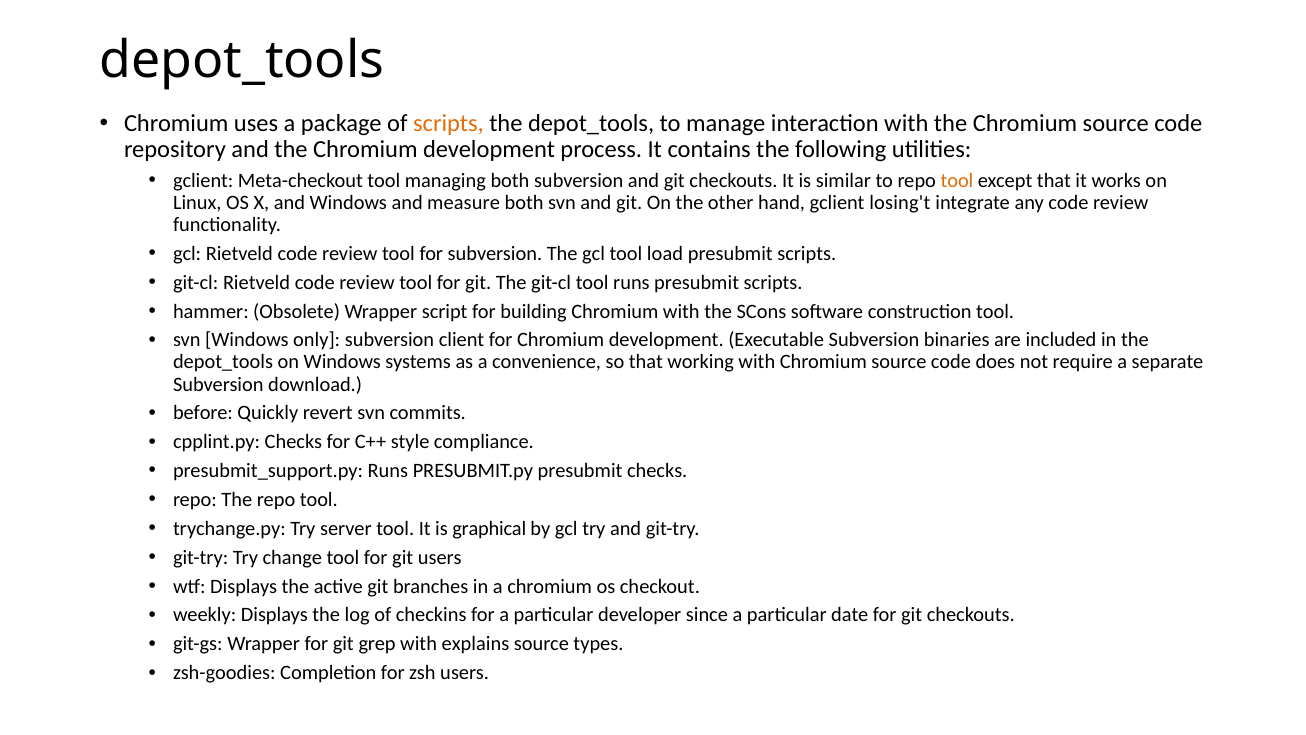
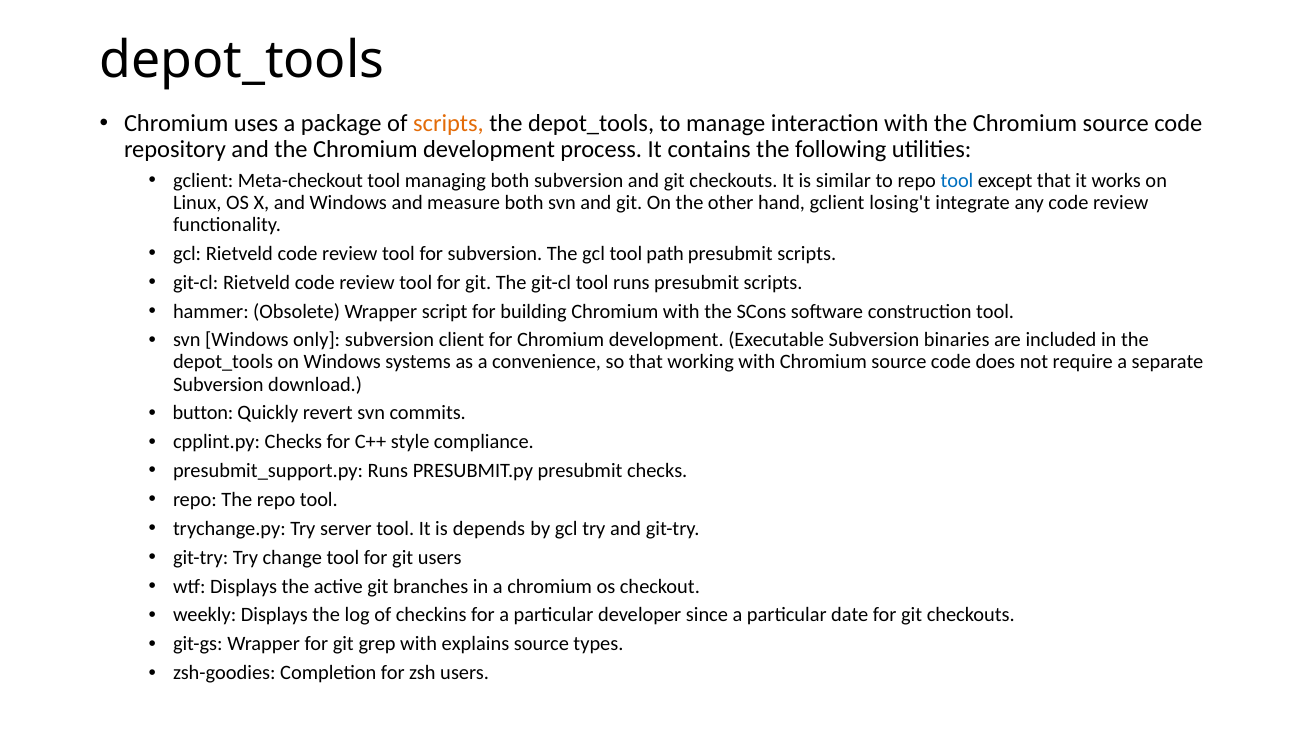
tool at (957, 180) colour: orange -> blue
load: load -> path
before: before -> button
graphical: graphical -> depends
